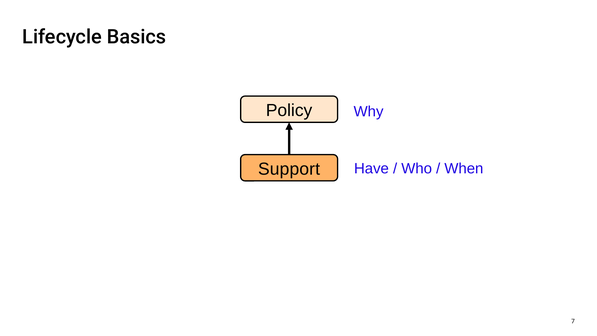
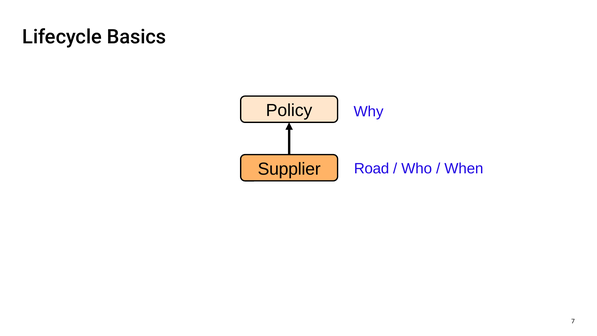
Support: Support -> Supplier
Have: Have -> Road
